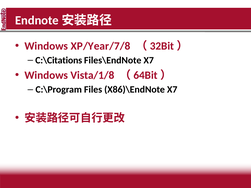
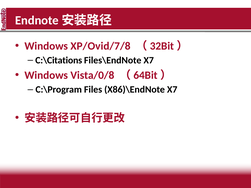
XP/Year/7/8: XP/Year/7/8 -> XP/Ovid/7/8
Vista/1/8: Vista/1/8 -> Vista/0/8
